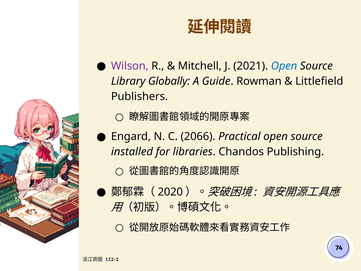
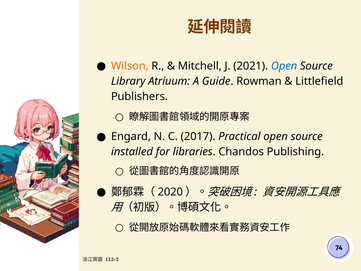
Wilson colour: purple -> orange
Globally: Globally -> Atriuum
2066: 2066 -> 2017
